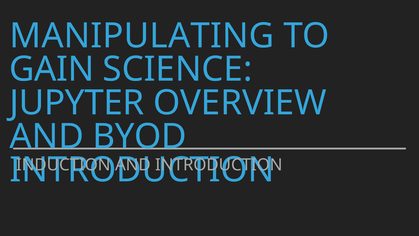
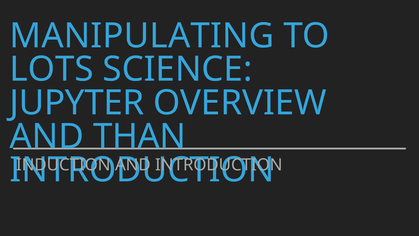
GAIN: GAIN -> LOTS
BYOD: BYOD -> THAN
